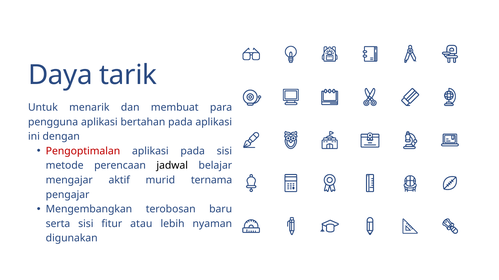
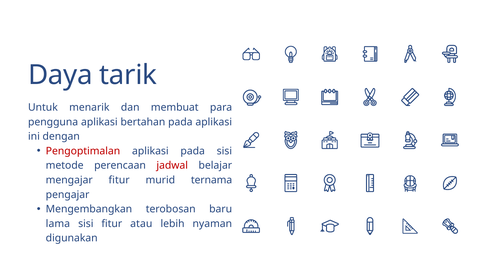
jadwal colour: black -> red
mengajar aktif: aktif -> fitur
serta: serta -> lama
